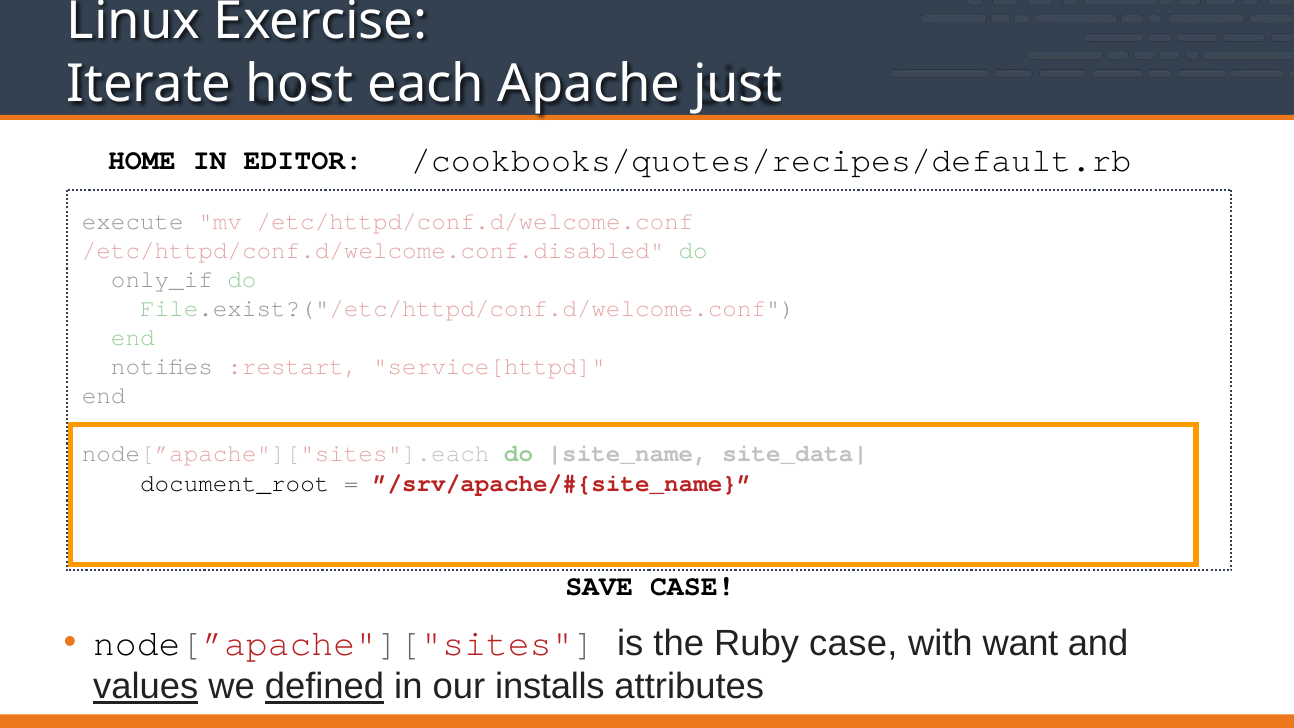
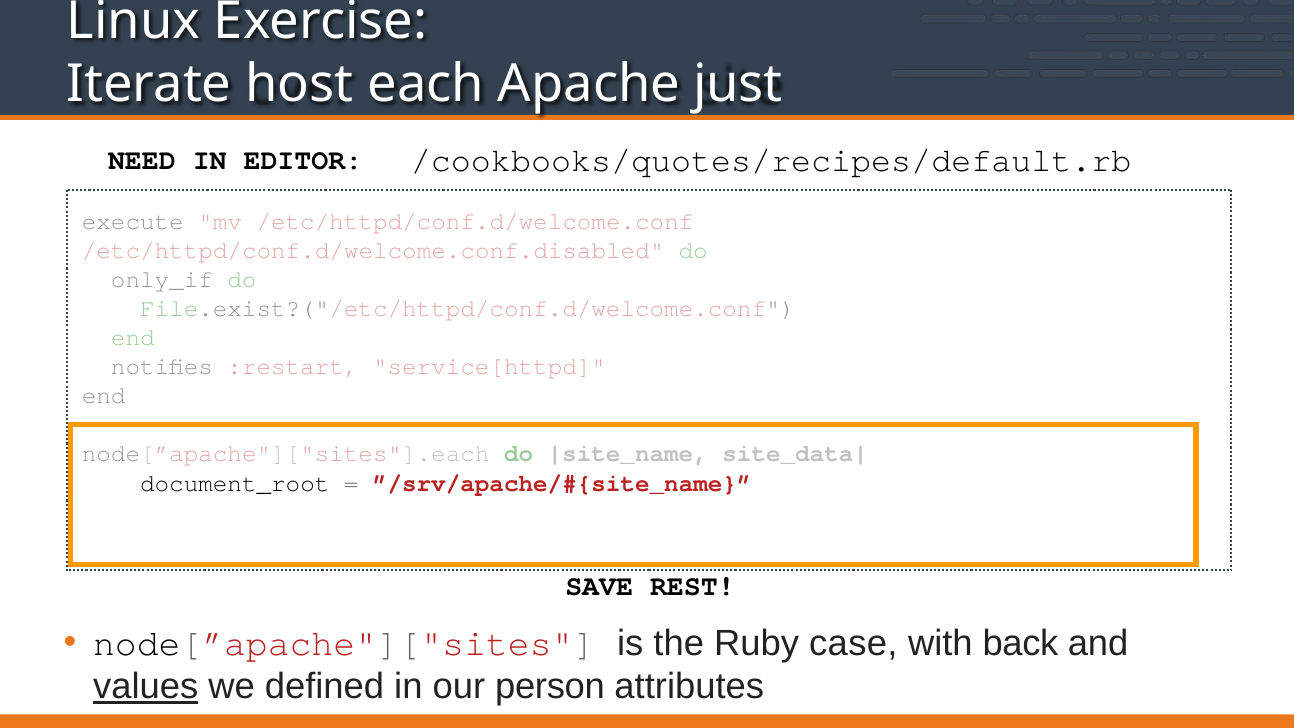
HOME: HOME -> NEED
SAVE CASE: CASE -> REST
want: want -> back
defined underline: present -> none
installs: installs -> person
